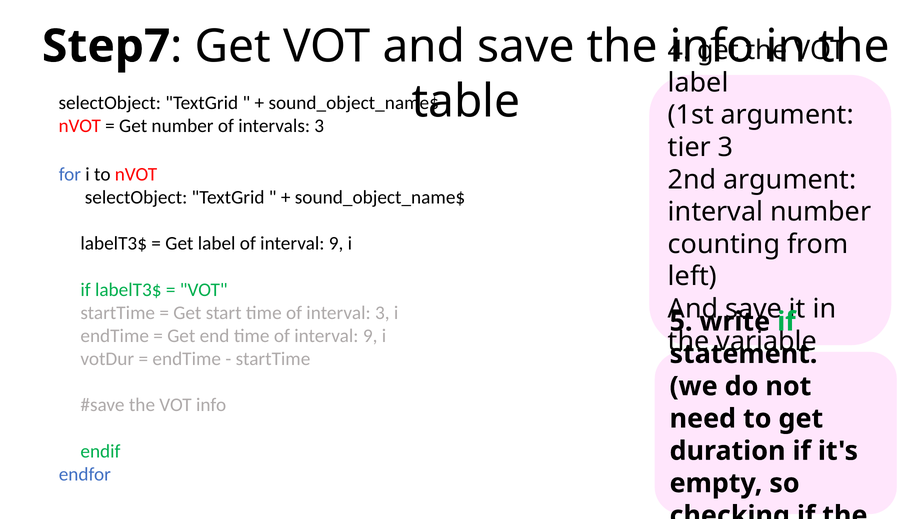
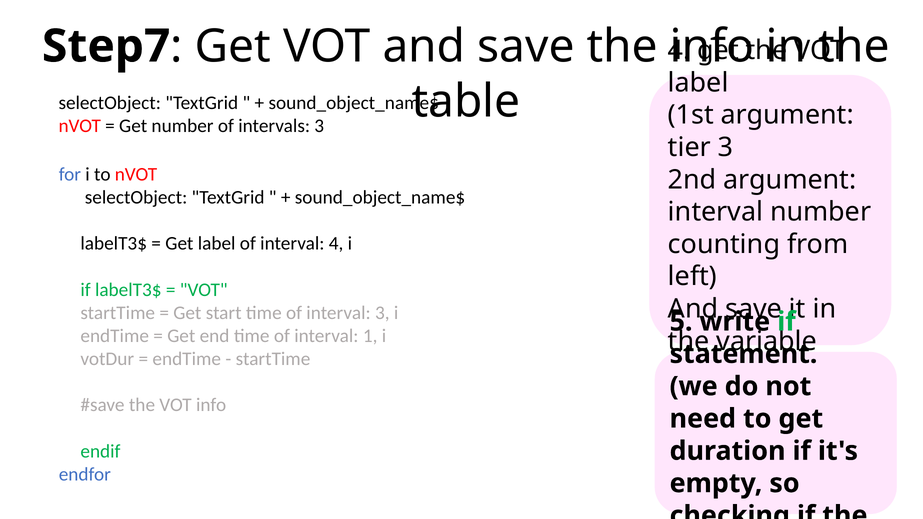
label of interval 9: 9 -> 4
time of interval 9: 9 -> 1
